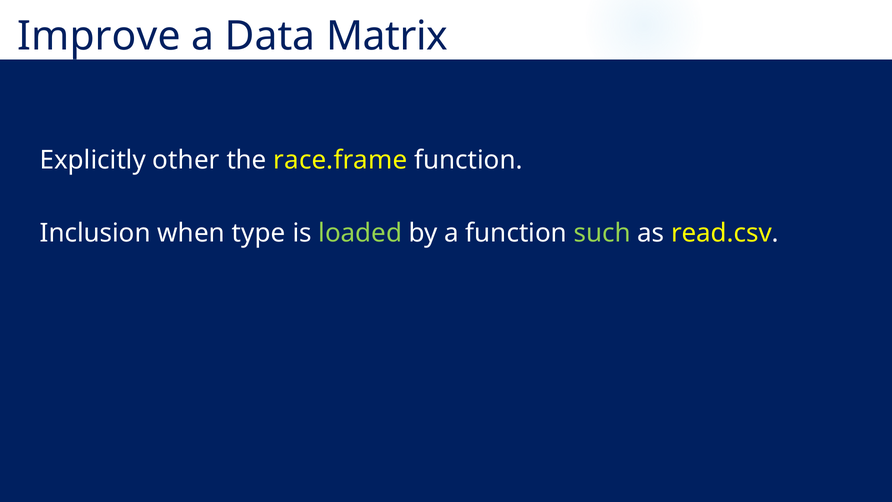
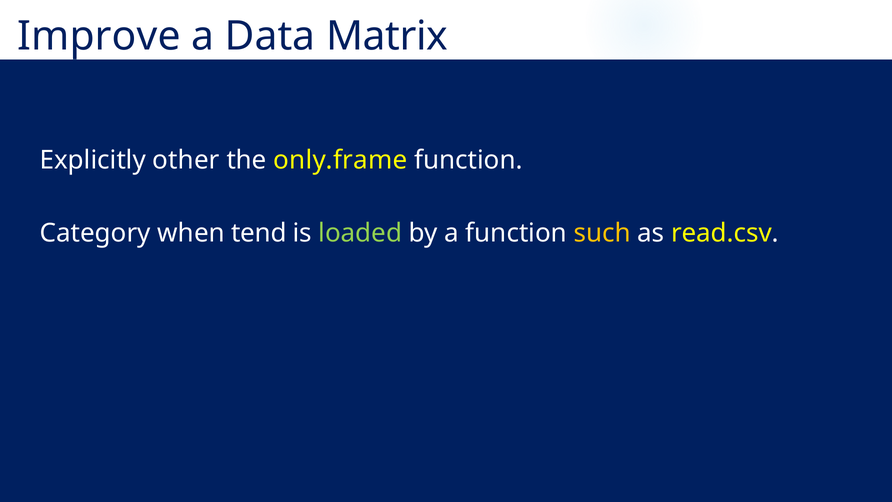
race.frame: race.frame -> only.frame
Inclusion: Inclusion -> Category
type: type -> tend
such colour: light green -> yellow
